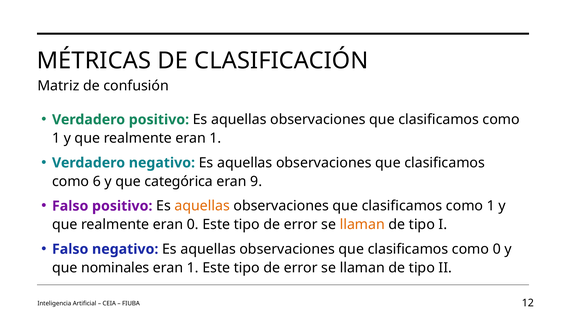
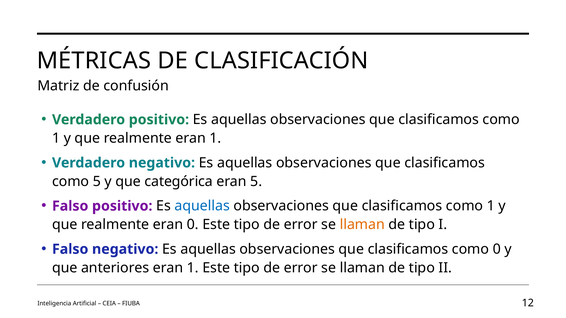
como 6: 6 -> 5
eran 9: 9 -> 5
aquellas at (202, 206) colour: orange -> blue
nominales: nominales -> anteriores
